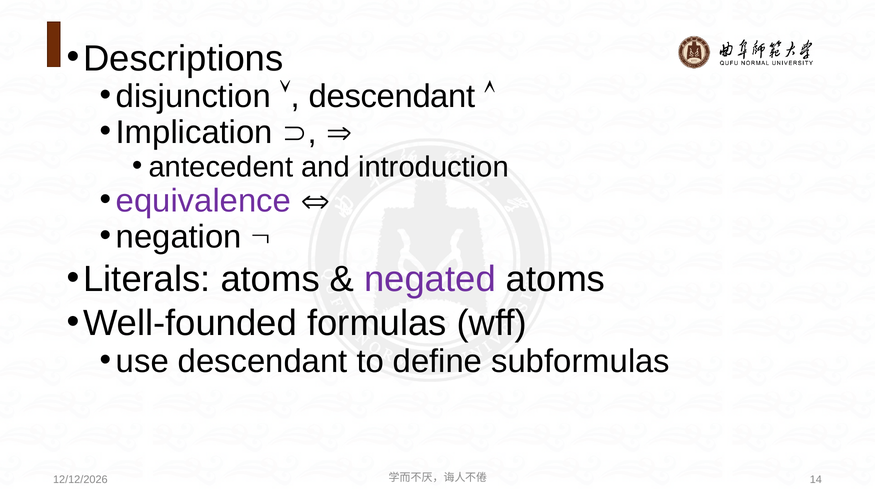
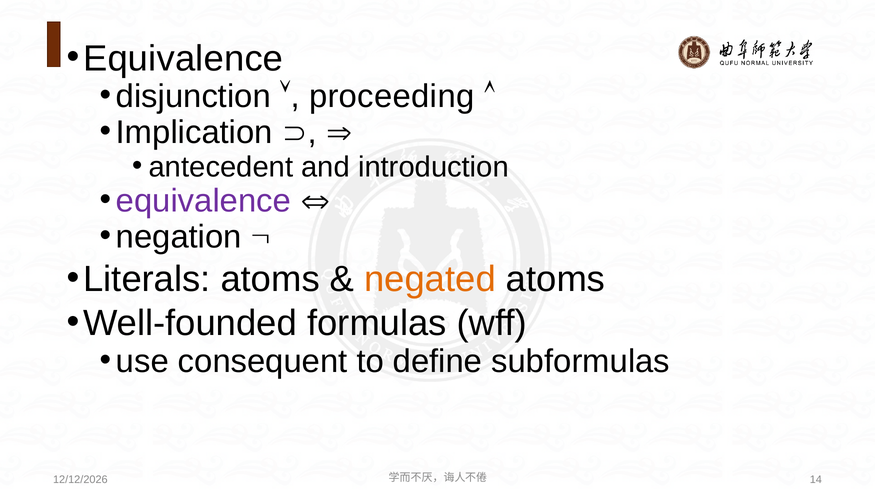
Descriptions at (183, 59): Descriptions -> Equivalence
descendant at (392, 97): descendant -> proceeding
negated colour: purple -> orange
use descendant: descendant -> consequent
